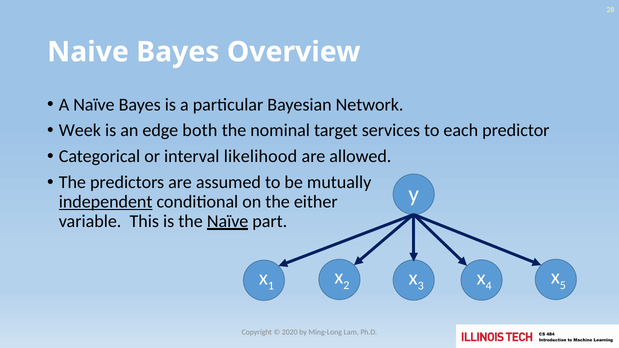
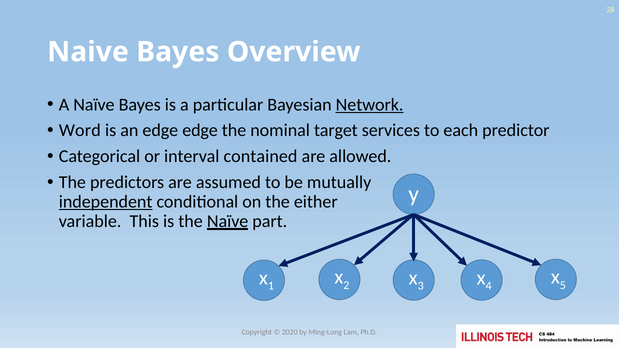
Network underline: none -> present
Week: Week -> Word
edge both: both -> edge
likelihood: likelihood -> contained
